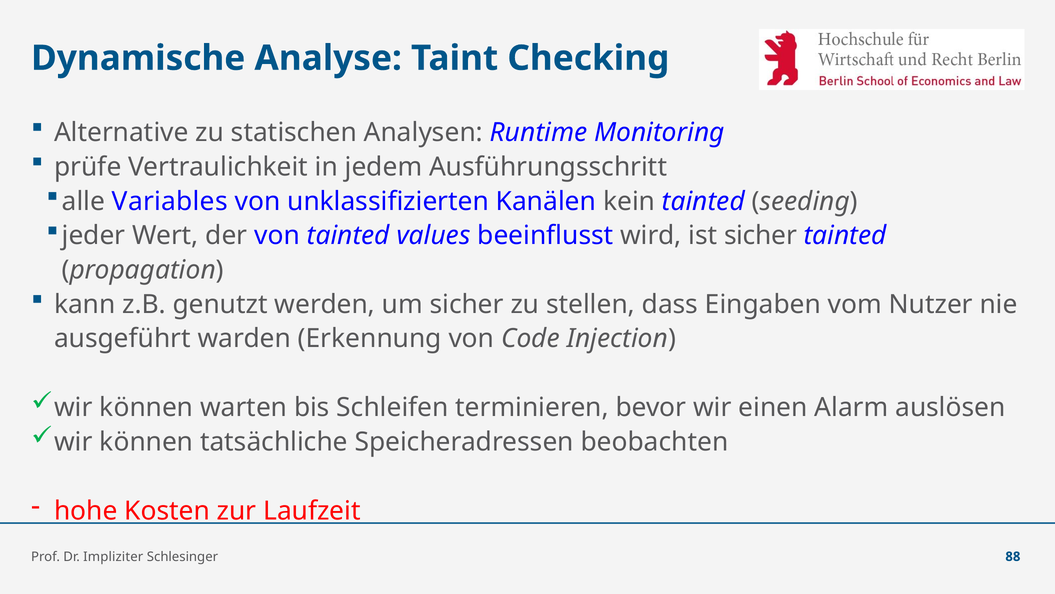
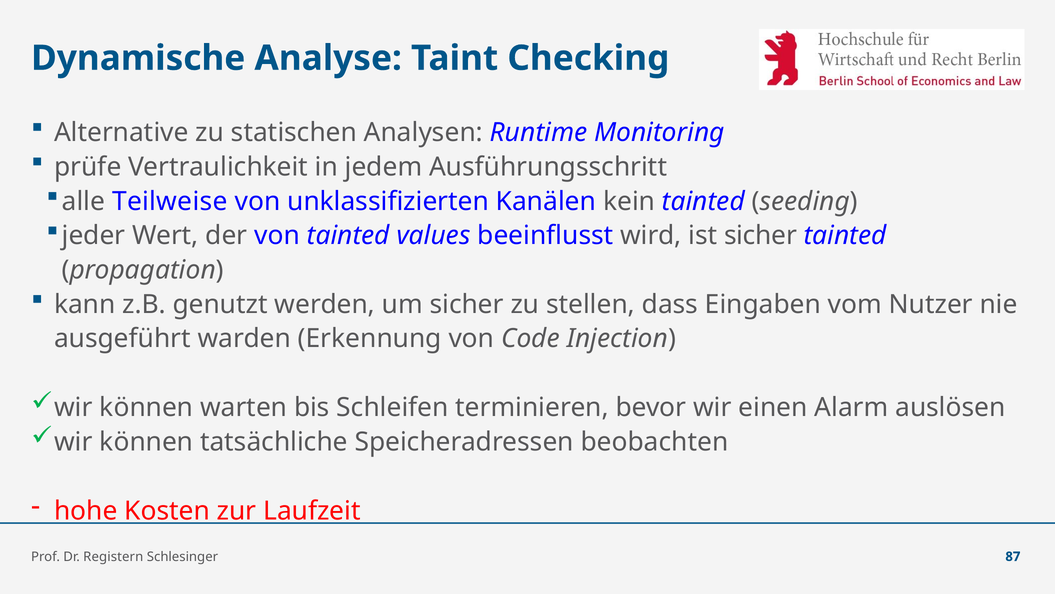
Variables: Variables -> Teilweise
Impliziter: Impliziter -> Registern
88: 88 -> 87
